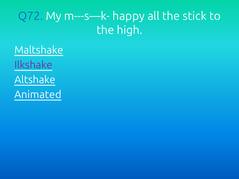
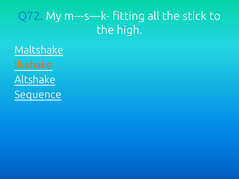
happy: happy -> fitting
Ilkshake colour: purple -> orange
Animated: Animated -> Sequence
